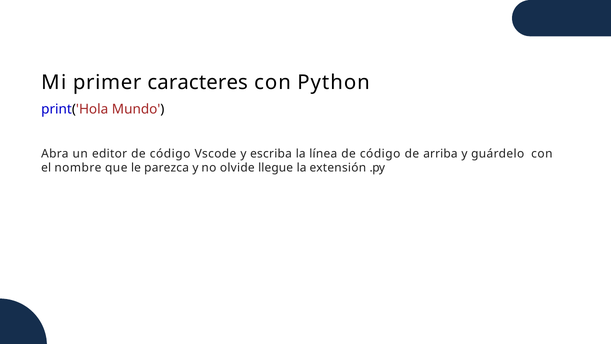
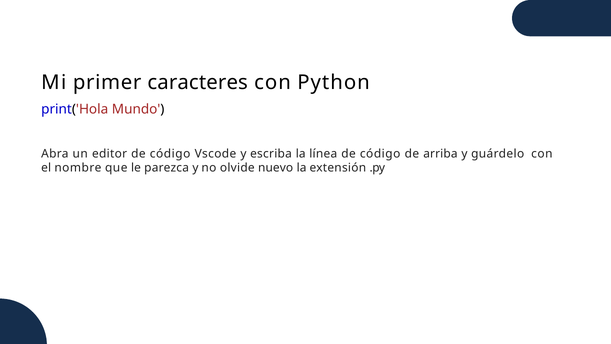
llegue: llegue -> nuevo
